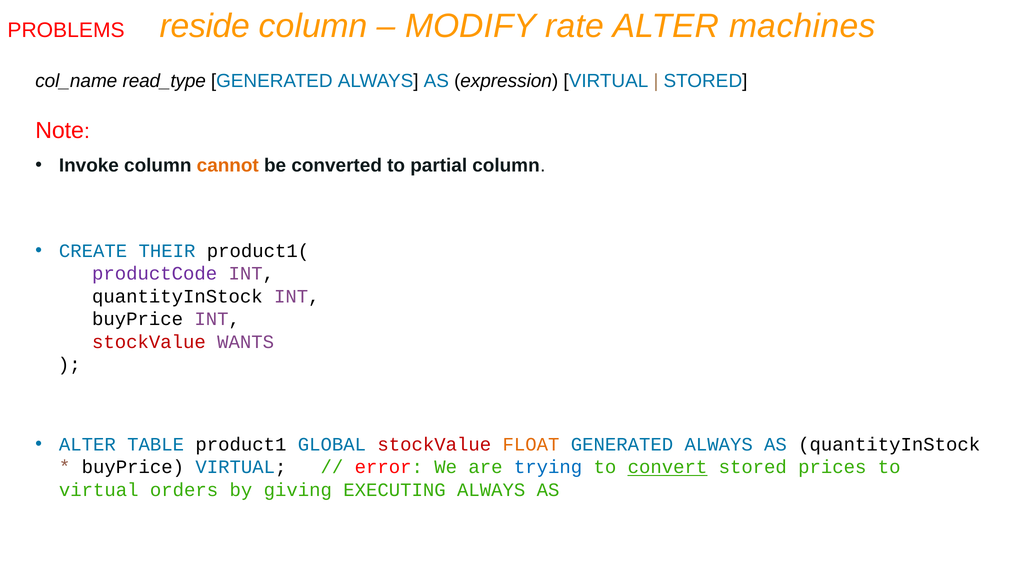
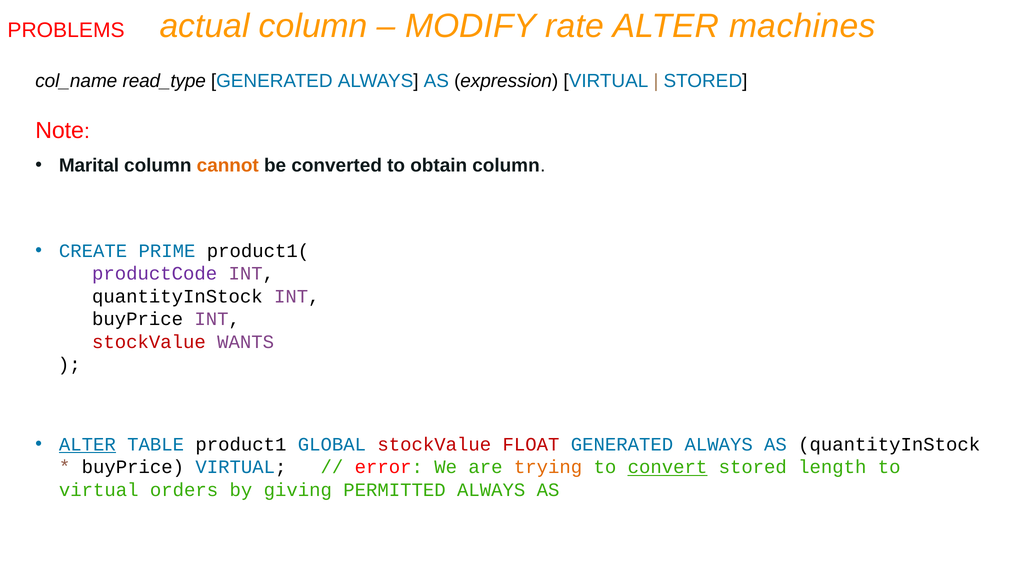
reside: reside -> actual
Invoke: Invoke -> Marital
partial: partial -> obtain
THEIR: THEIR -> PRIME
ALTER at (87, 444) underline: none -> present
FLOAT colour: orange -> red
trying colour: blue -> orange
prices: prices -> length
EXECUTING: EXECUTING -> PERMITTED
